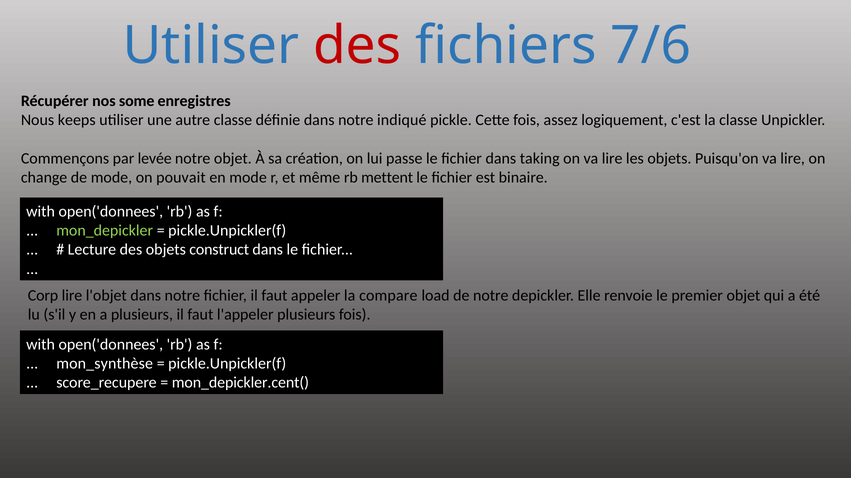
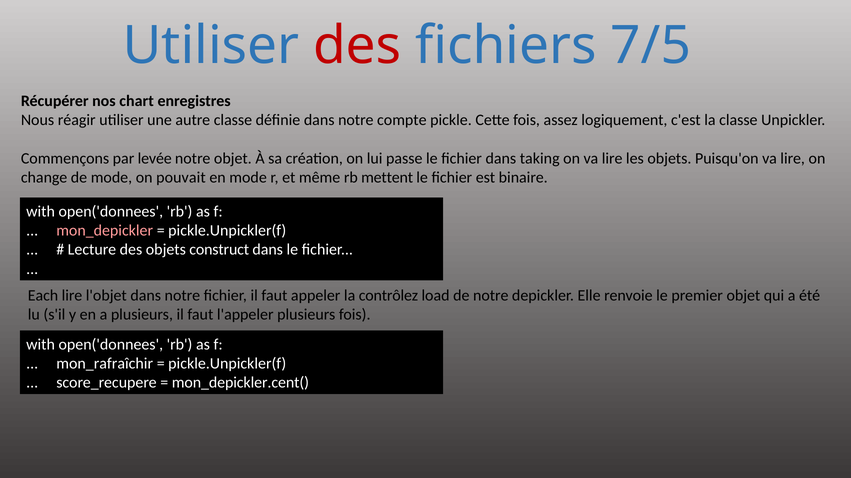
7/6: 7/6 -> 7/5
some: some -> chart
keeps: keeps -> réagir
indiqué: indiqué -> compte
mon_depickler colour: light green -> pink
Corp: Corp -> Each
compare: compare -> contrôlez
mon_synthèse: mon_synthèse -> mon_rafraîchir
